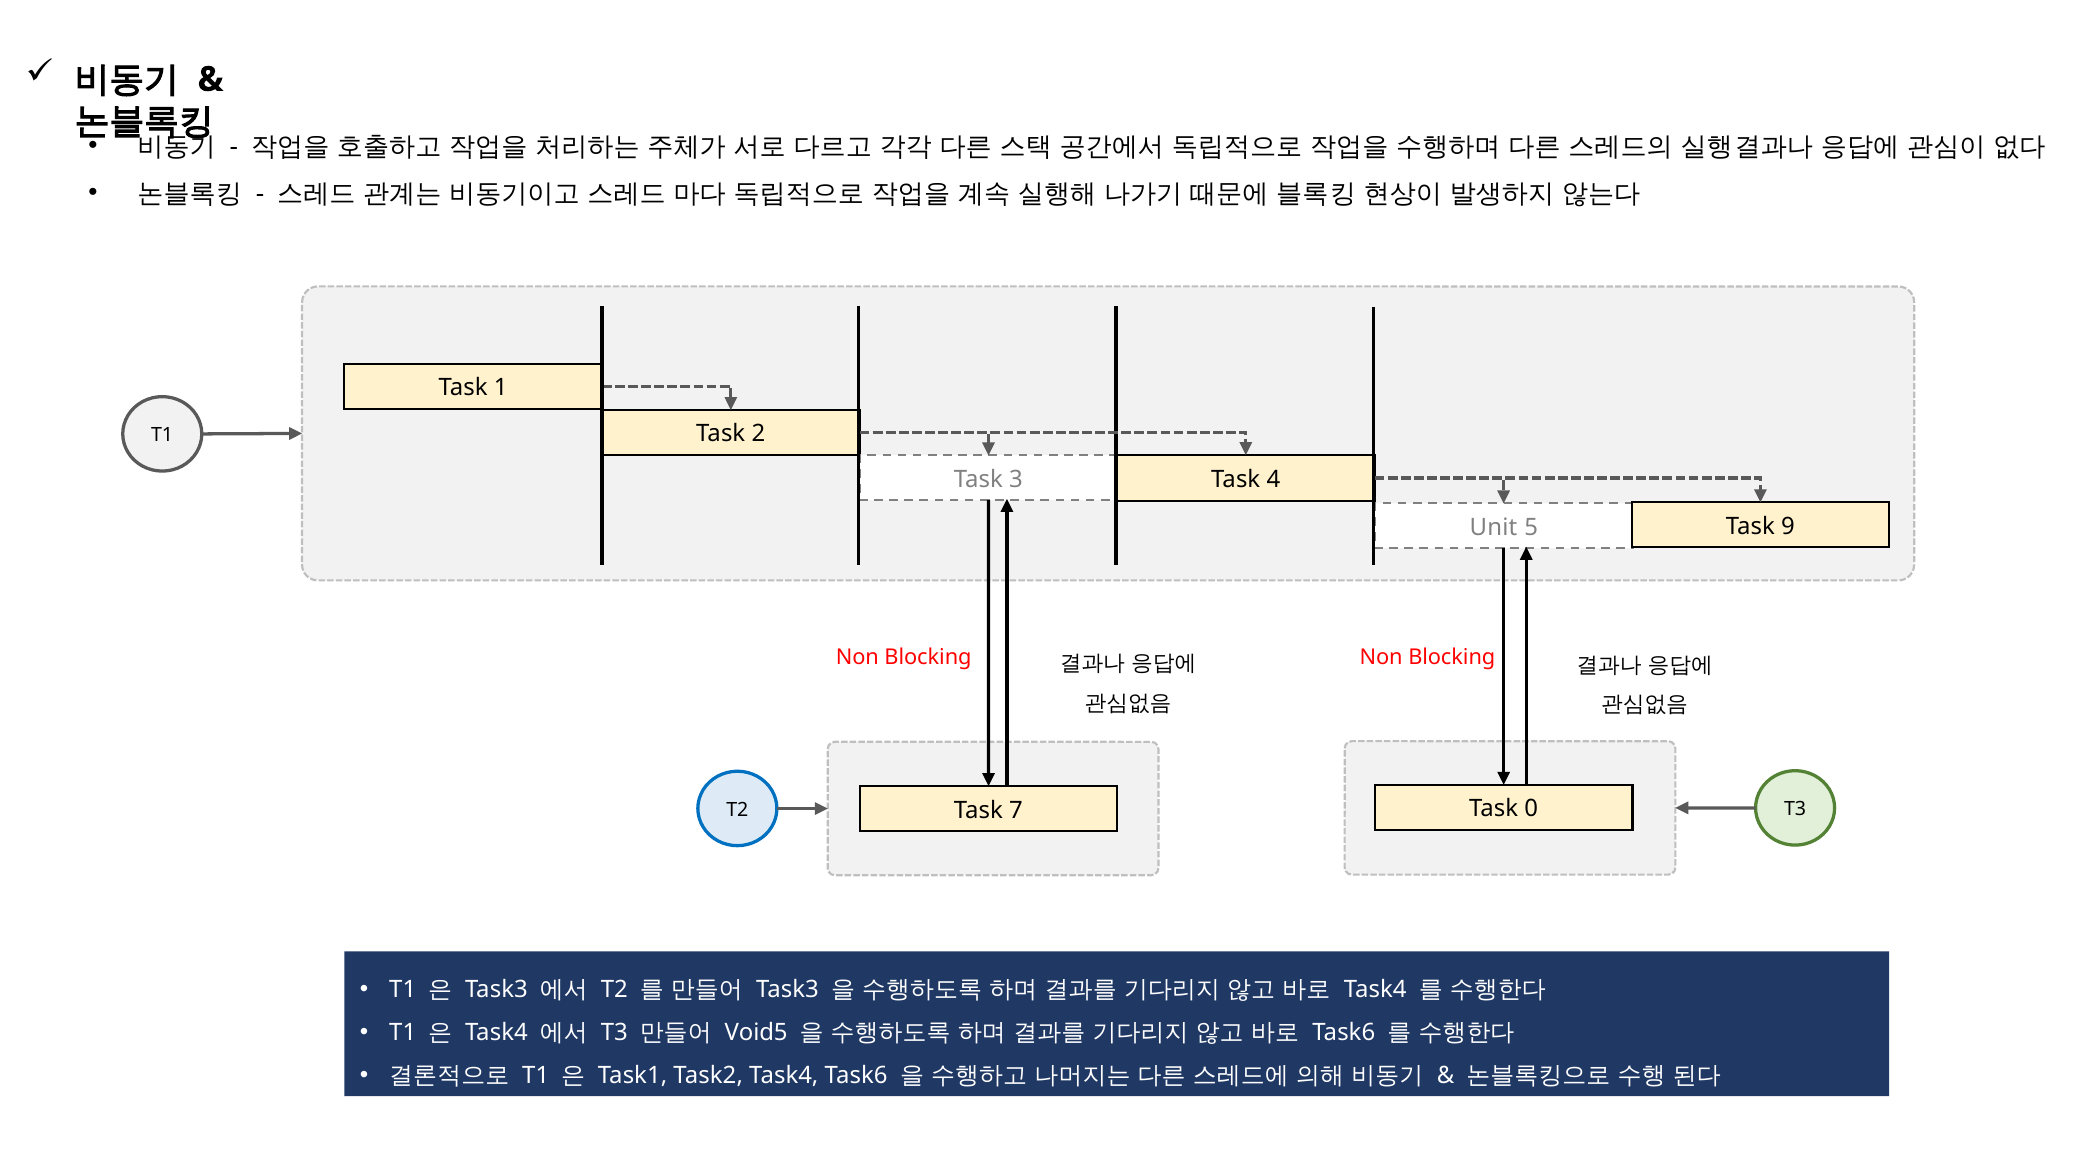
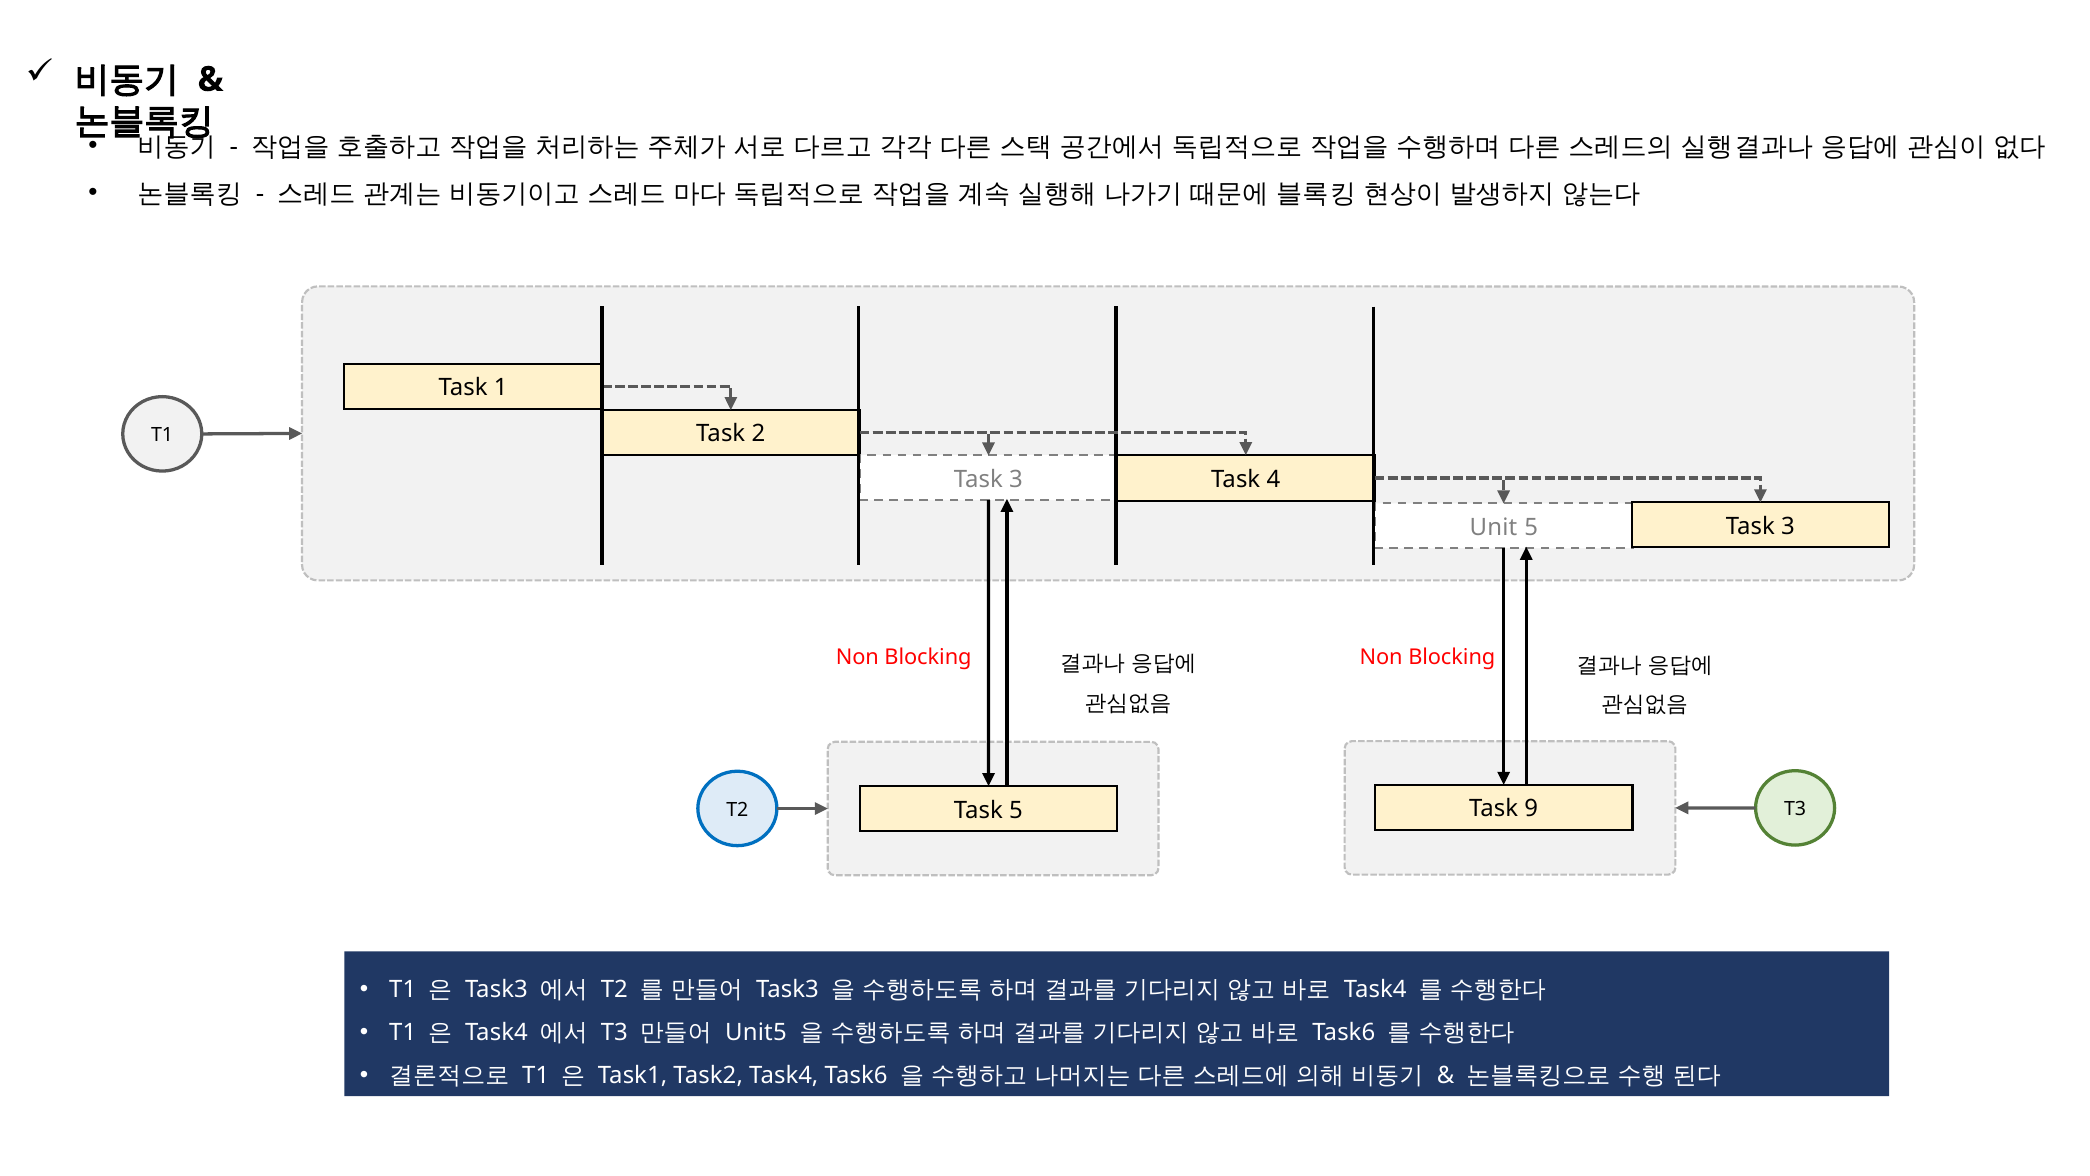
9 at (1788, 526): 9 -> 3
0: 0 -> 9
Task 7: 7 -> 5
Void5: Void5 -> Unit5
